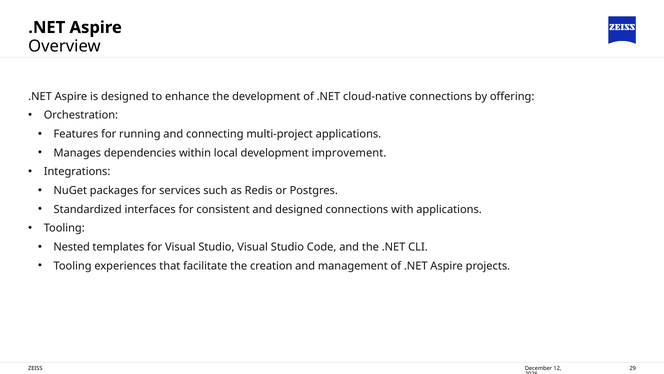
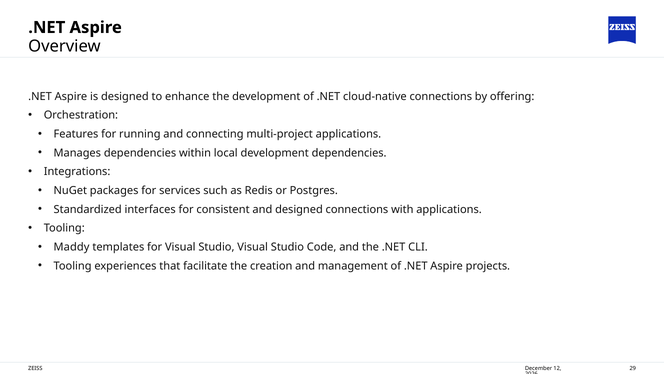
development improvement: improvement -> dependencies
Nested: Nested -> Maddy
